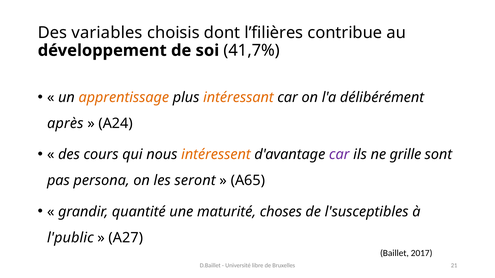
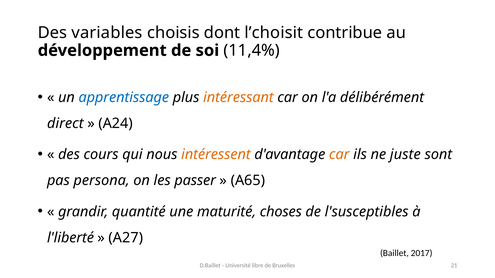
l’filières: l’filières -> l’choisit
41,7%: 41,7% -> 11,4%
apprentissage colour: orange -> blue
après: après -> direct
car at (339, 155) colour: purple -> orange
grille: grille -> juste
seront: seront -> passer
l'public: l'public -> l'liberté
